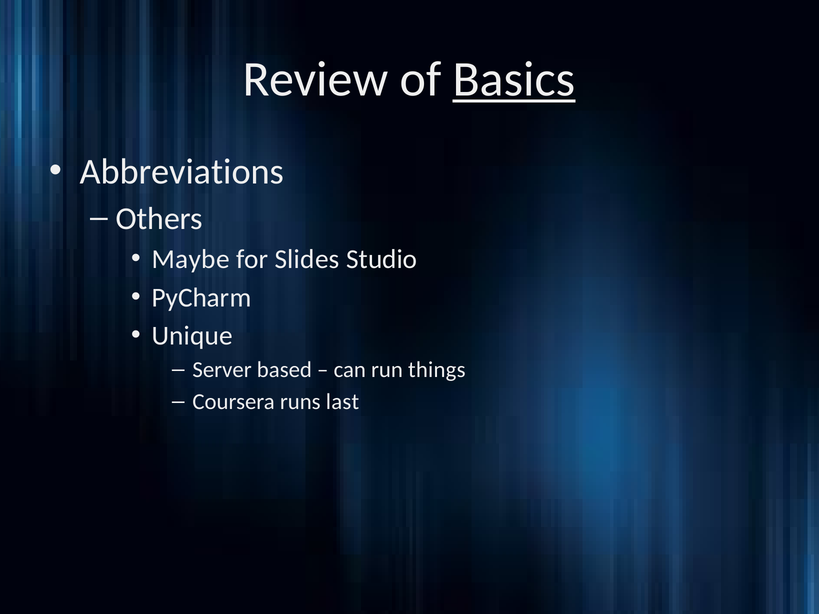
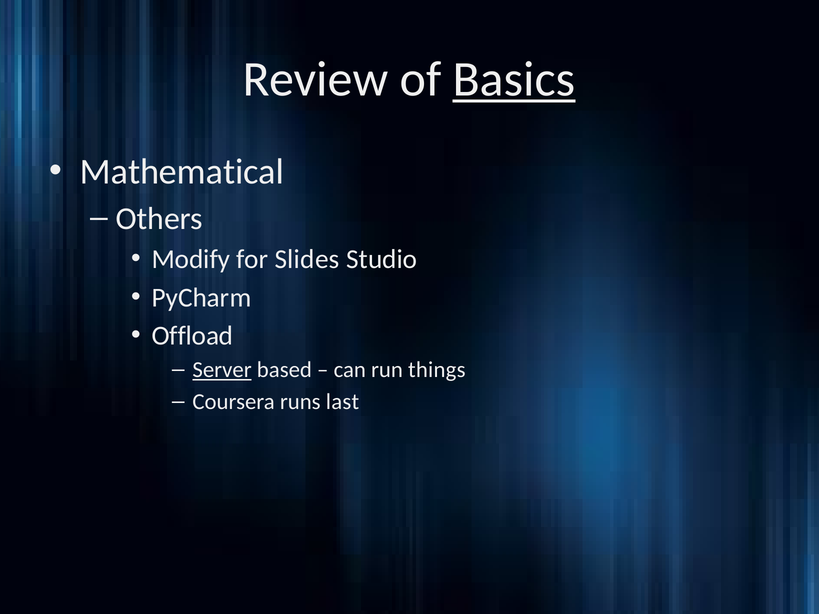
Abbreviations: Abbreviations -> Mathematical
Maybe: Maybe -> Modify
Unique: Unique -> Offload
Server underline: none -> present
